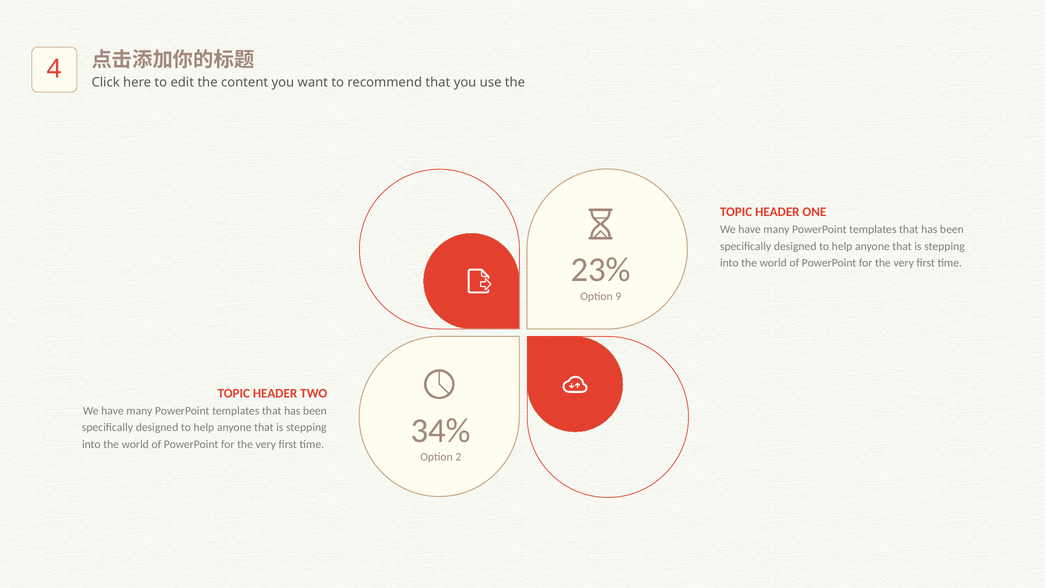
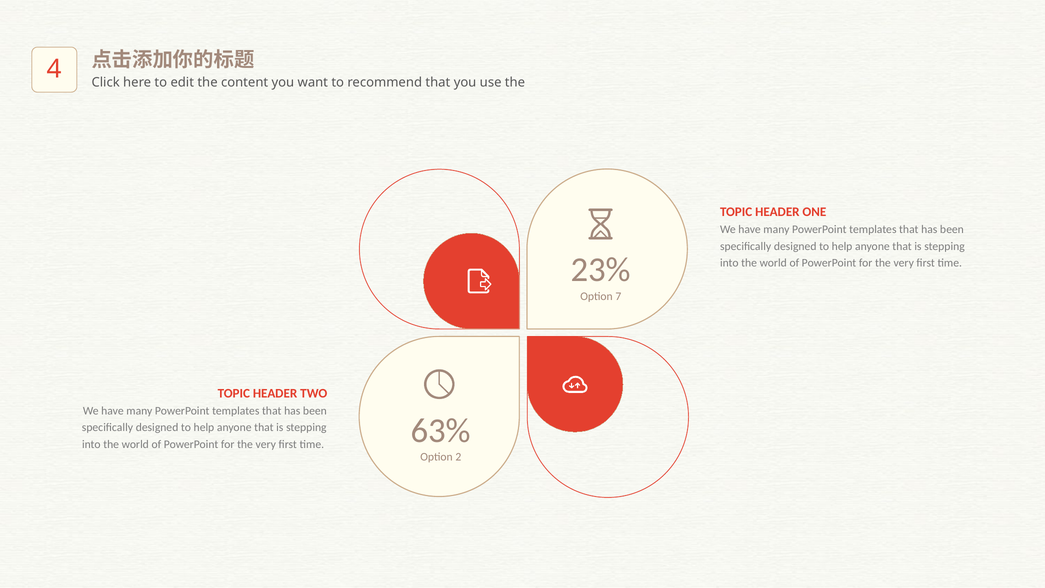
9: 9 -> 7
34%: 34% -> 63%
